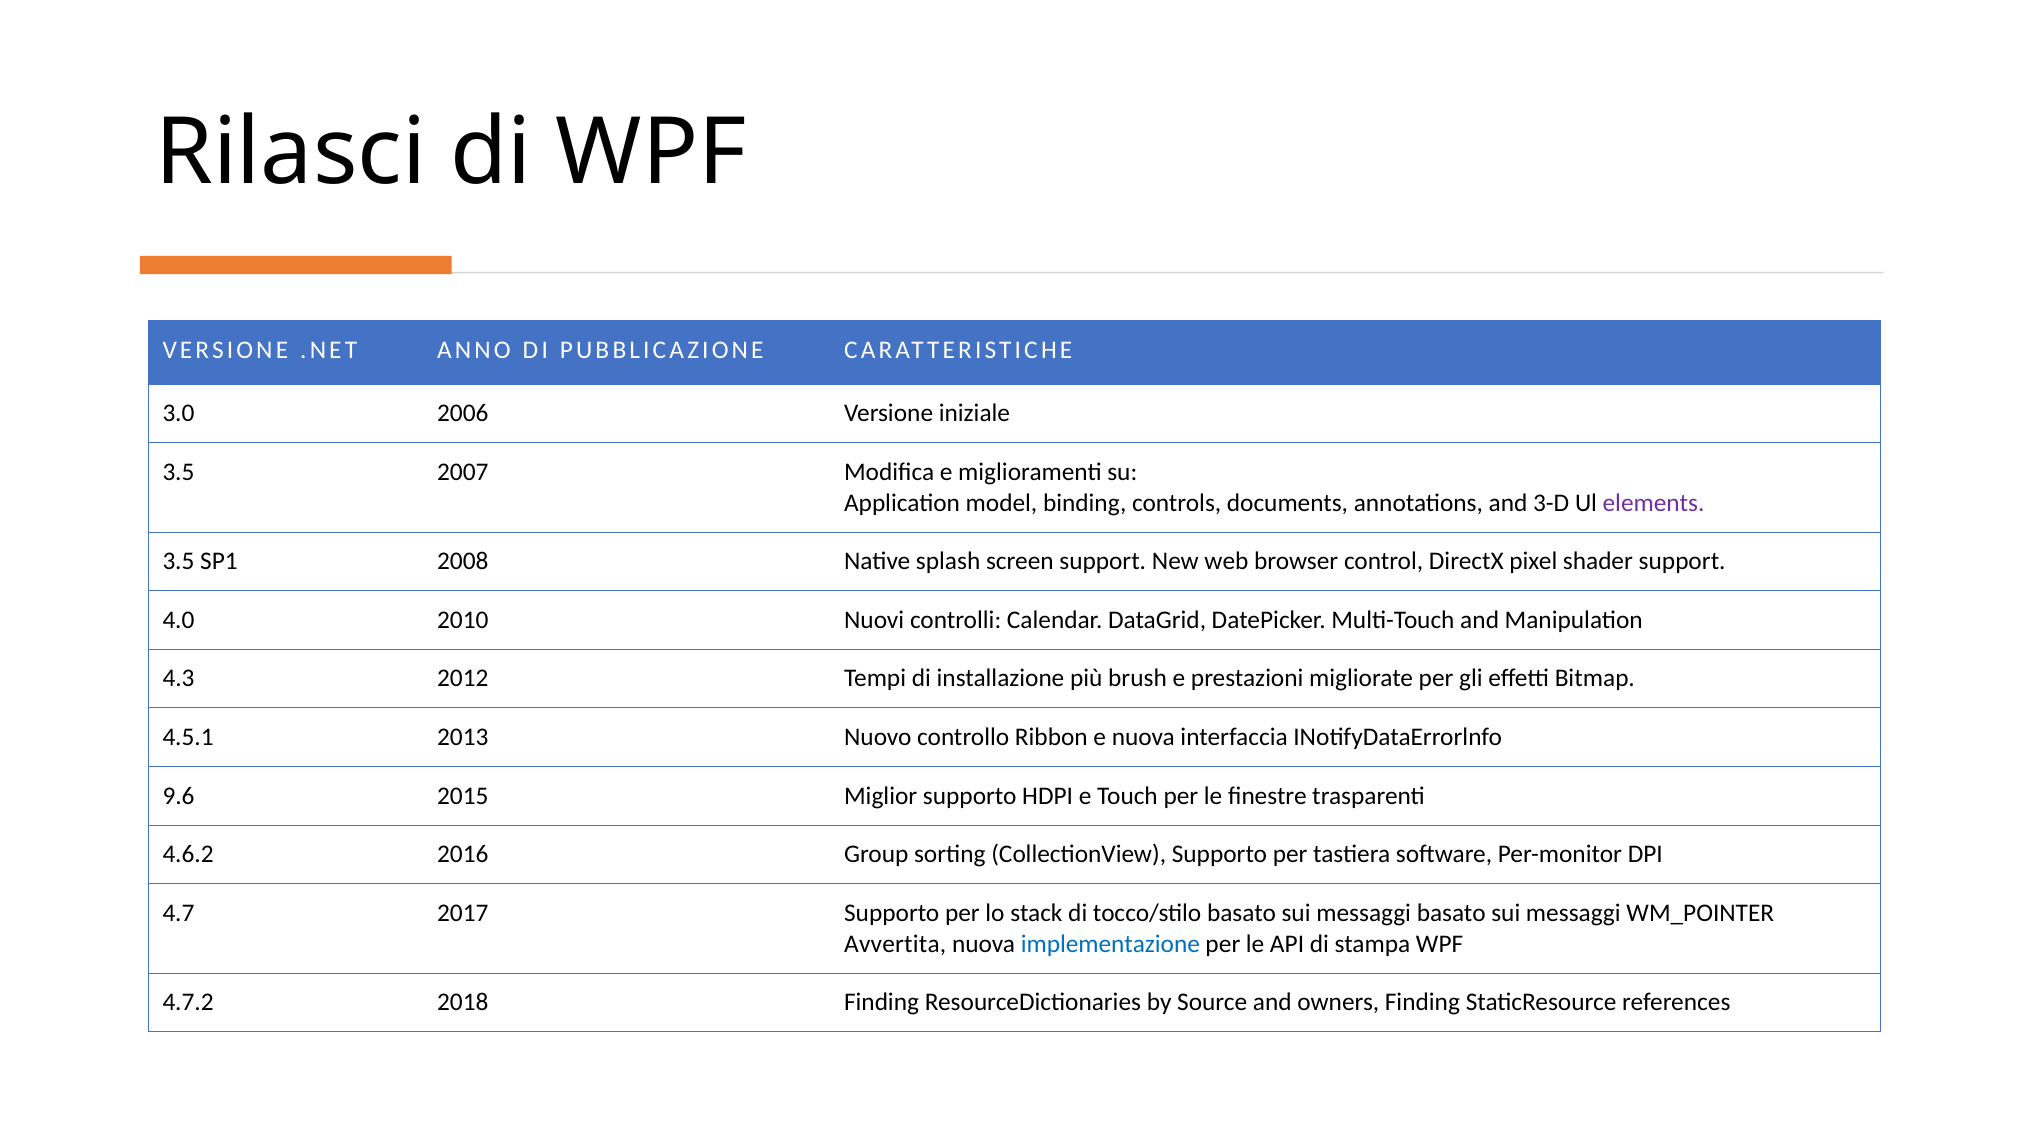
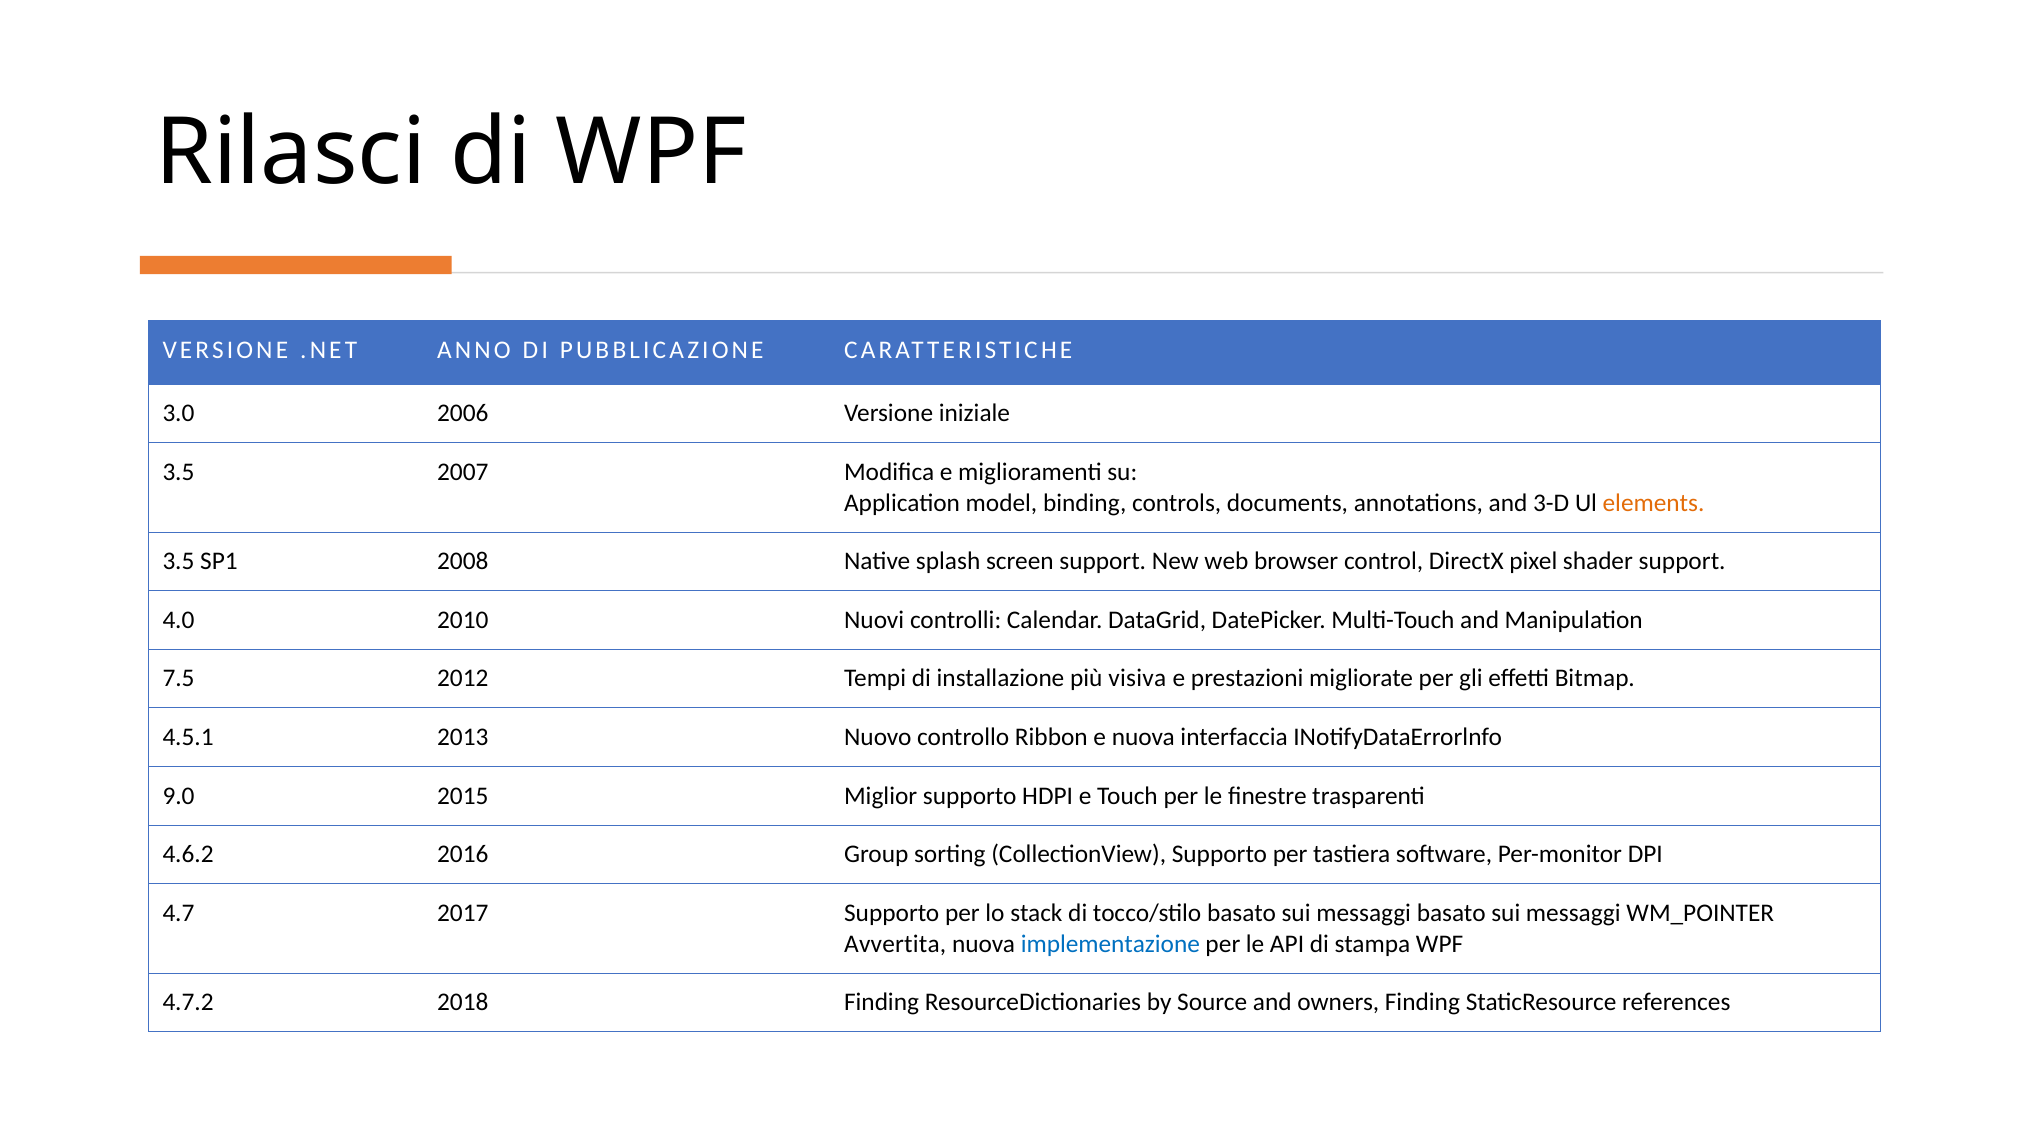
elements colour: purple -> orange
4.3: 4.3 -> 7.5
brush: brush -> visiva
9.6: 9.6 -> 9.0
